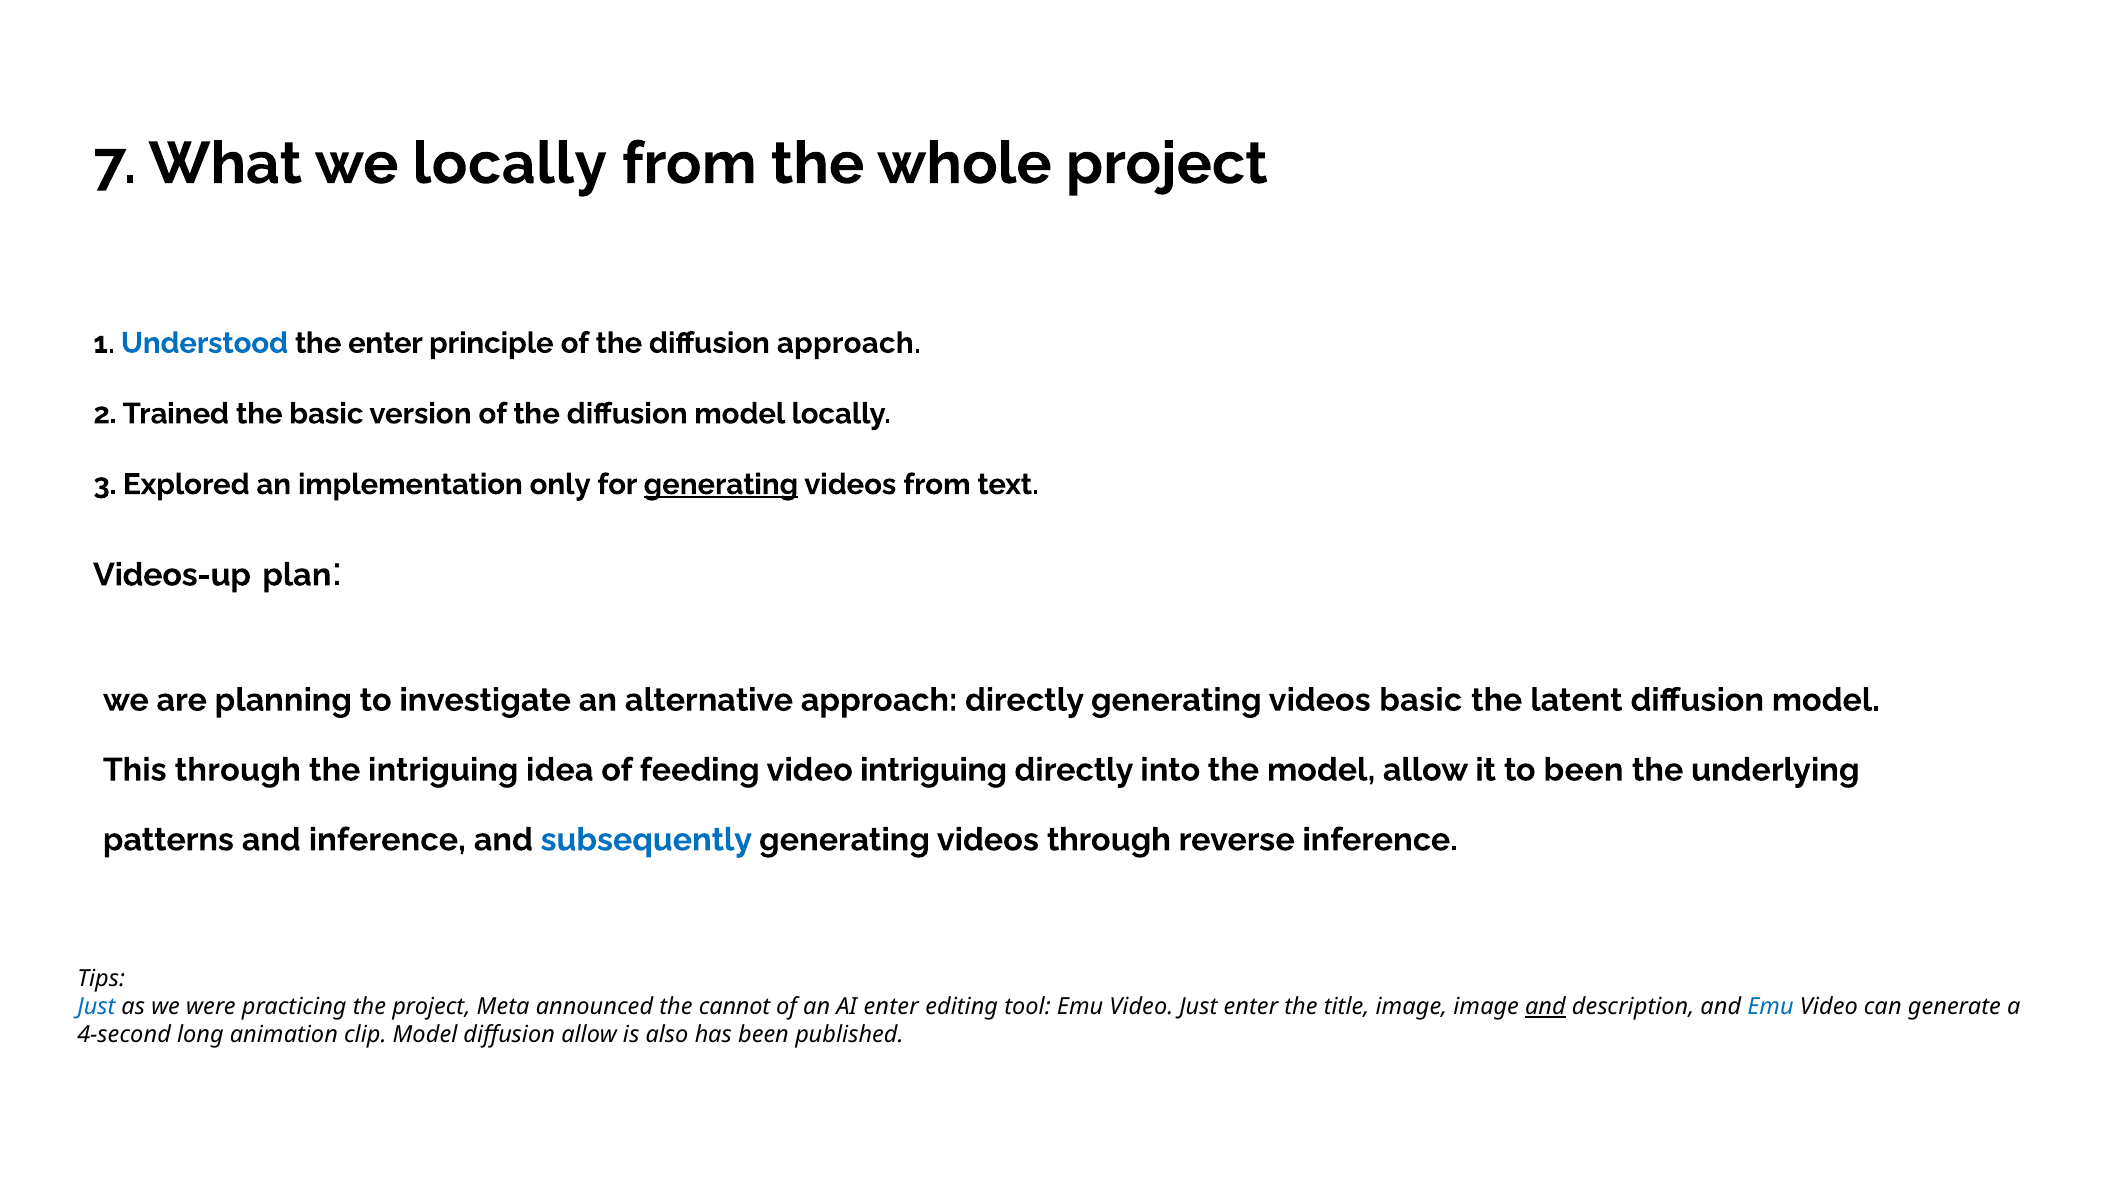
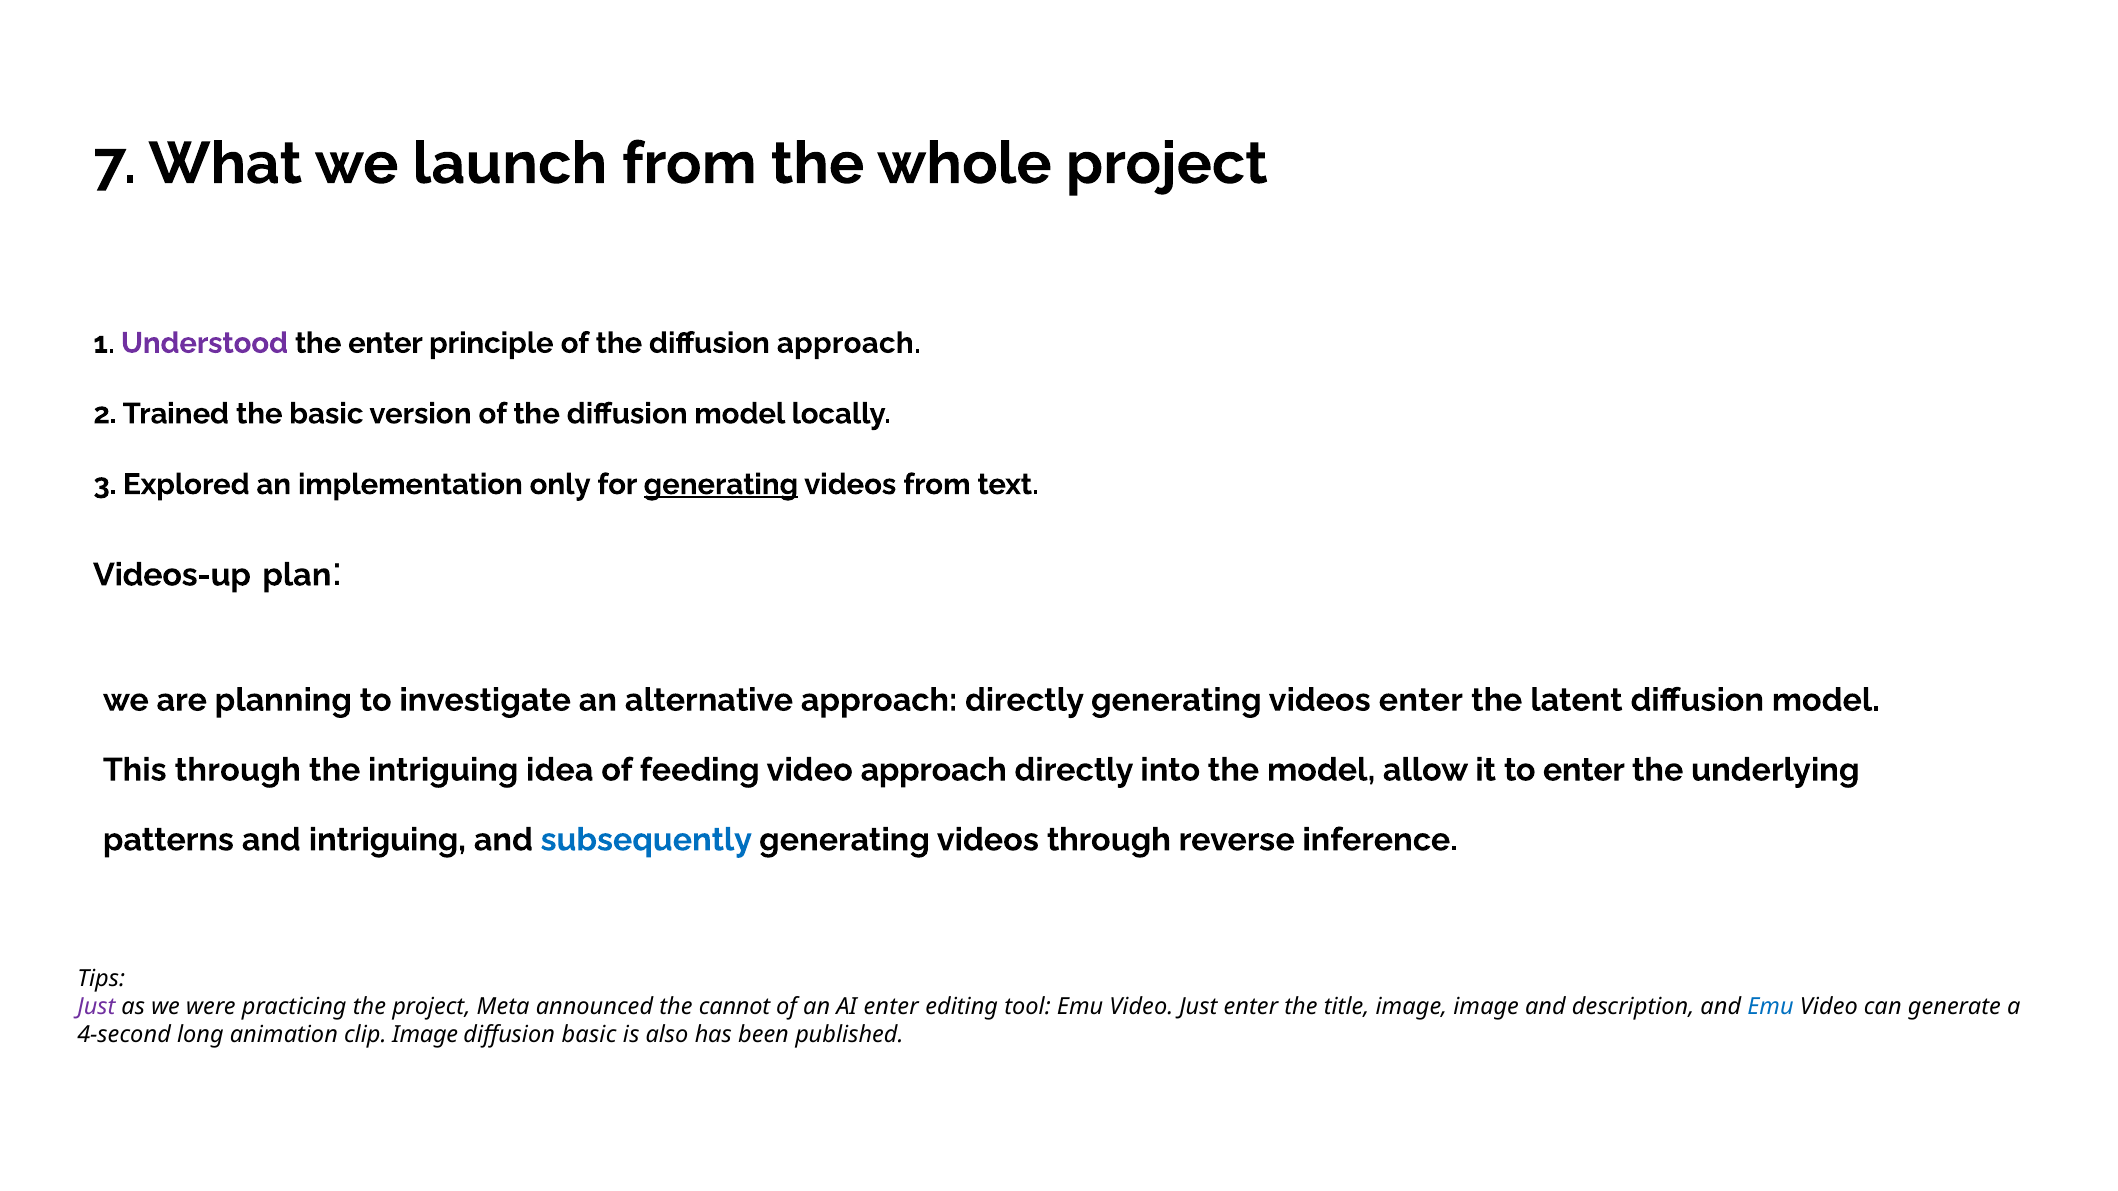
we locally: locally -> launch
Understood colour: blue -> purple
videos basic: basic -> enter
video intriguing: intriguing -> approach
to been: been -> enter
and inference: inference -> intriguing
Just at (96, 1007) colour: blue -> purple
and at (1545, 1007) underline: present -> none
clip Model: Model -> Image
diffusion allow: allow -> basic
